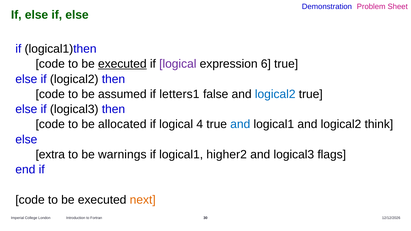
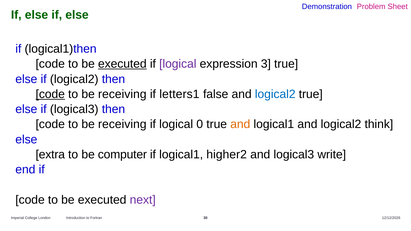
6: 6 -> 3
code at (50, 94) underline: none -> present
assumed at (122, 94): assumed -> receiving
allocated at (122, 124): allocated -> receiving
4: 4 -> 0
and at (240, 124) colour: blue -> orange
warnings: warnings -> computer
flags: flags -> write
next colour: orange -> purple
